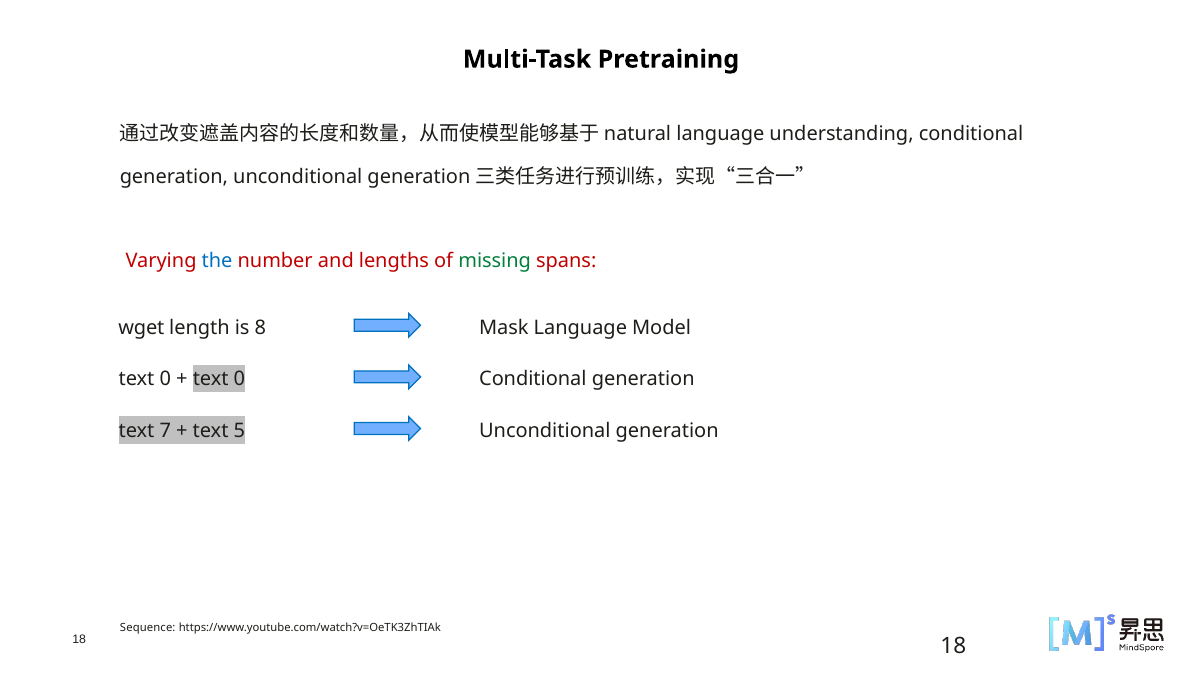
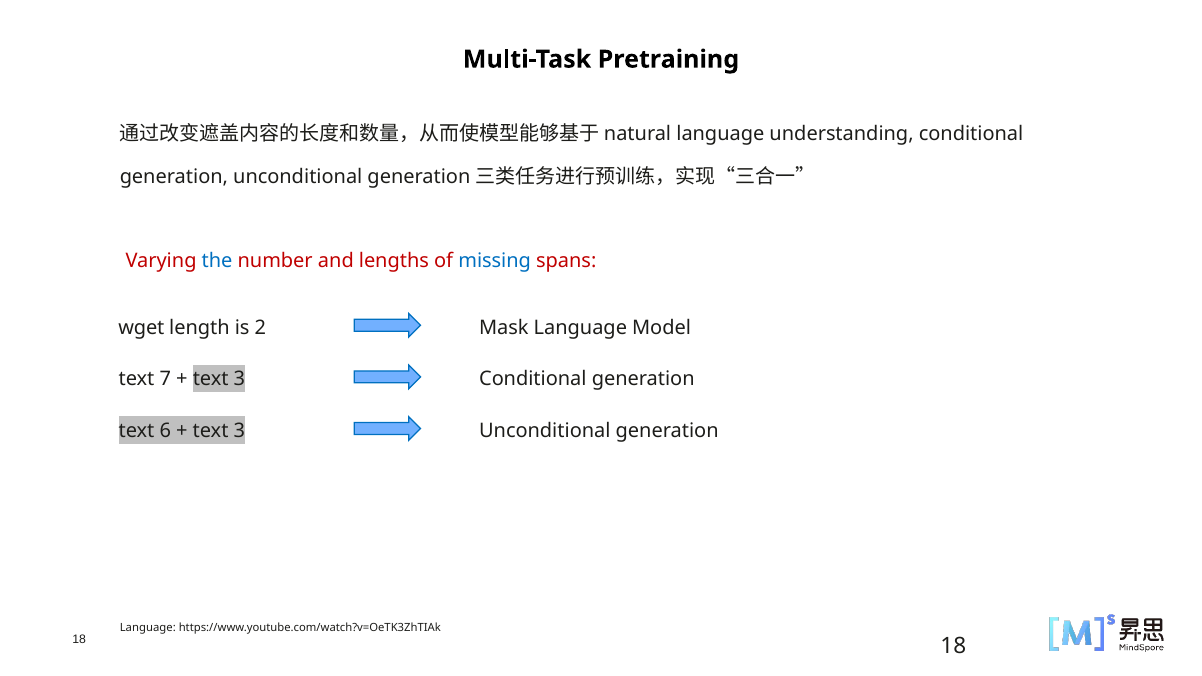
missing colour: green -> blue
8: 8 -> 2
0 at (165, 379): 0 -> 7
0 at (239, 379): 0 -> 3
7: 7 -> 6
5 at (239, 431): 5 -> 3
Sequence at (148, 628): Sequence -> Language
